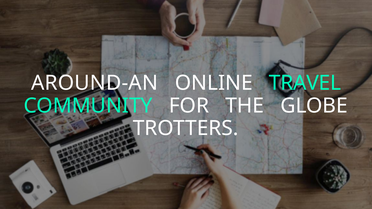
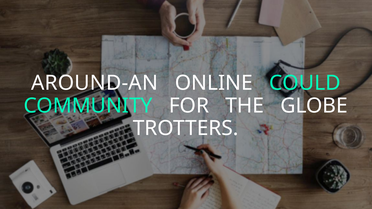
TRAVEL: TRAVEL -> COULD
